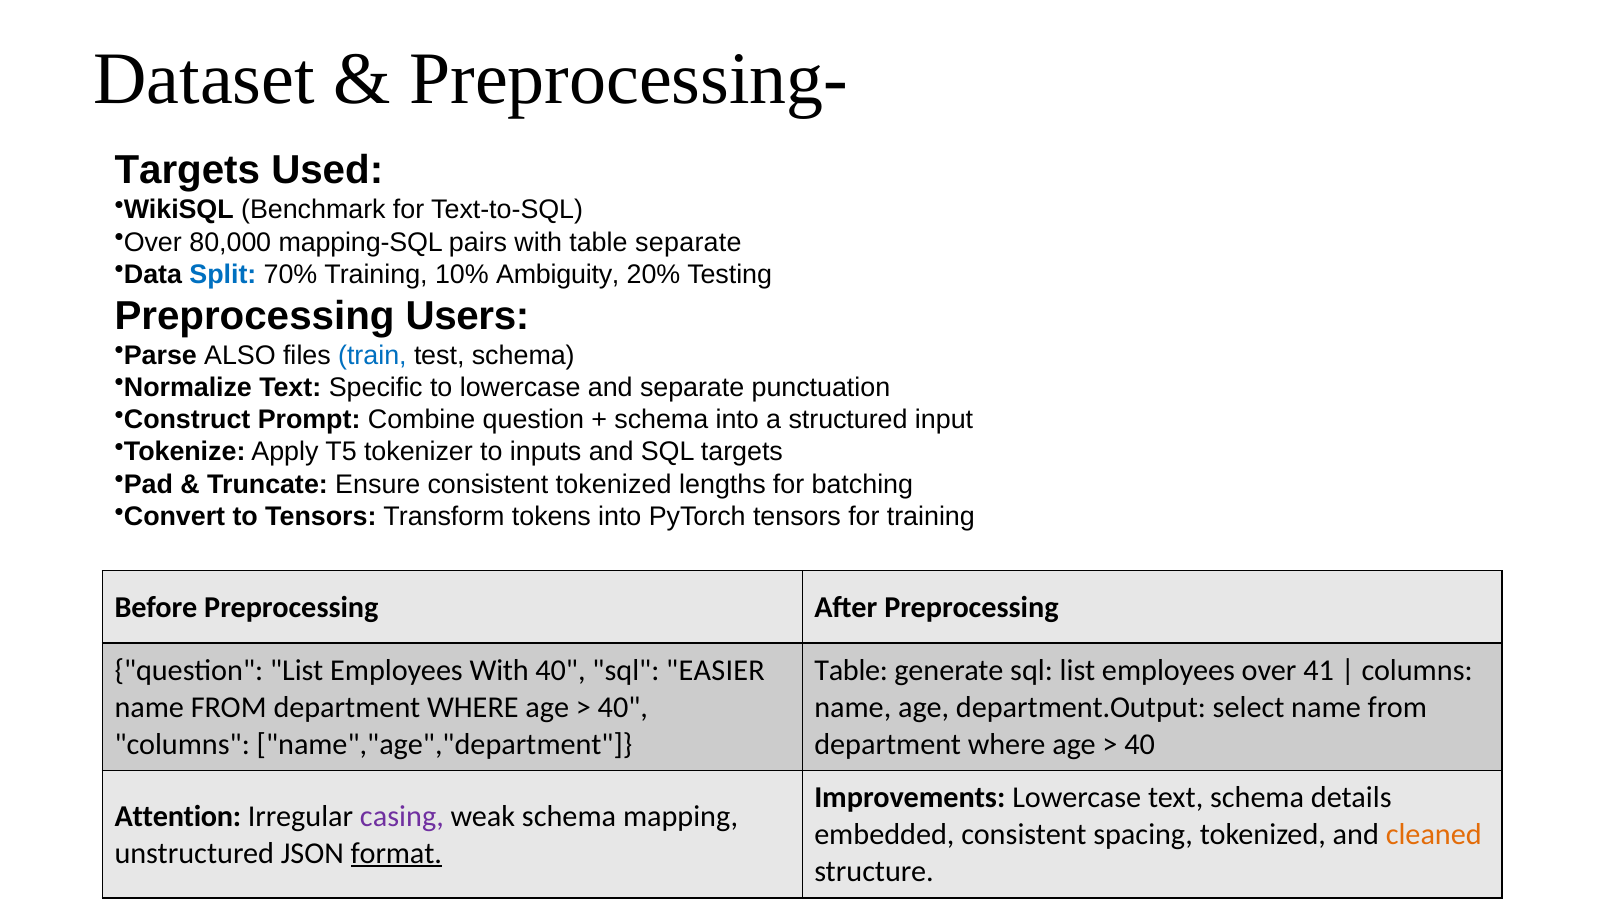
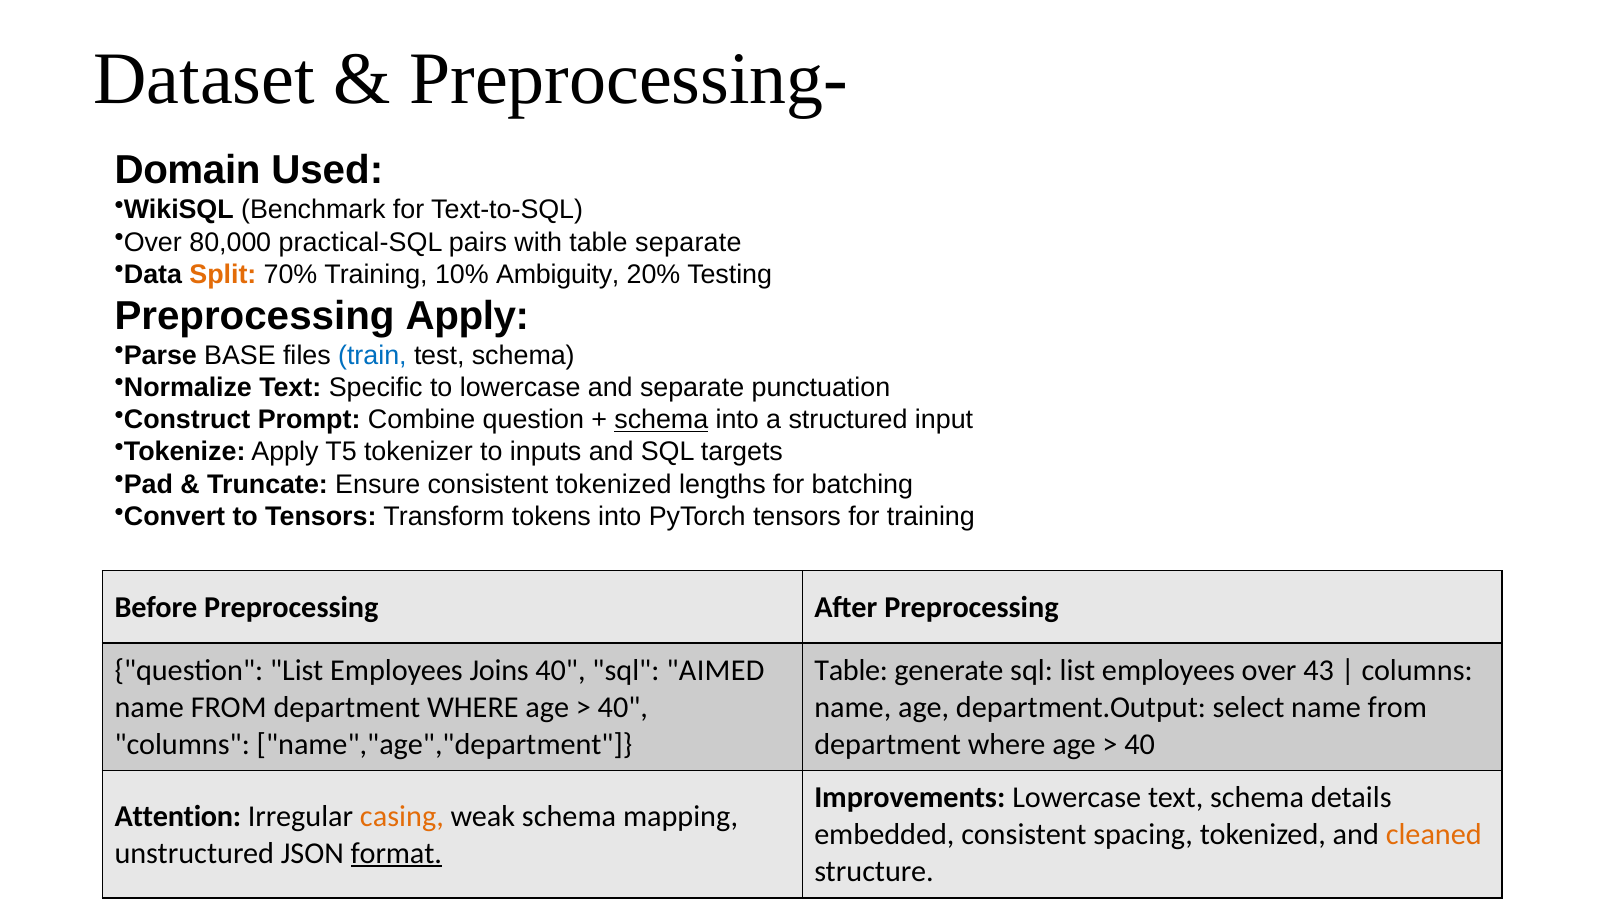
Targets at (187, 170): Targets -> Domain
mapping-SQL: mapping-SQL -> practical-SQL
Split colour: blue -> orange
Preprocessing Users: Users -> Apply
ALSO: ALSO -> BASE
schema at (661, 419) underline: none -> present
Employees With: With -> Joins
EASIER: EASIER -> AIMED
41: 41 -> 43
casing colour: purple -> orange
